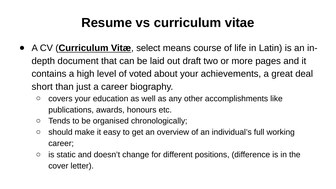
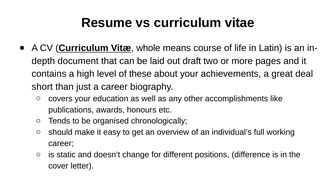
select: select -> whole
voted: voted -> these
